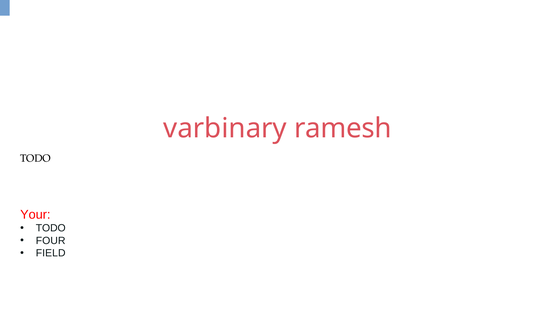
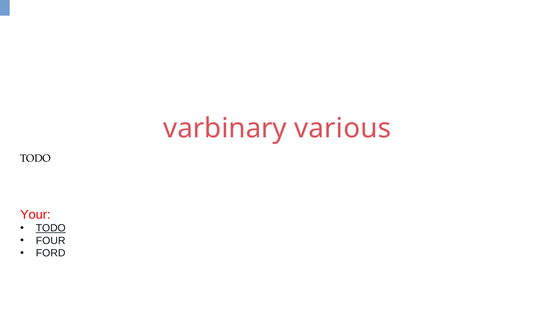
ramesh: ramesh -> various
TODO at (51, 228) underline: none -> present
FIELD: FIELD -> FORD
